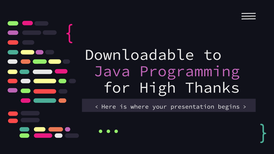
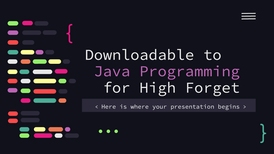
Thanks: Thanks -> Forget
